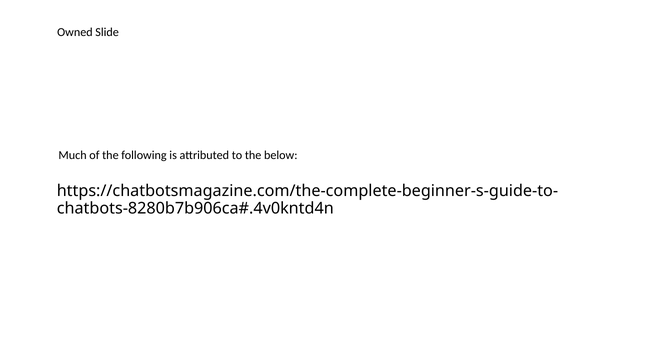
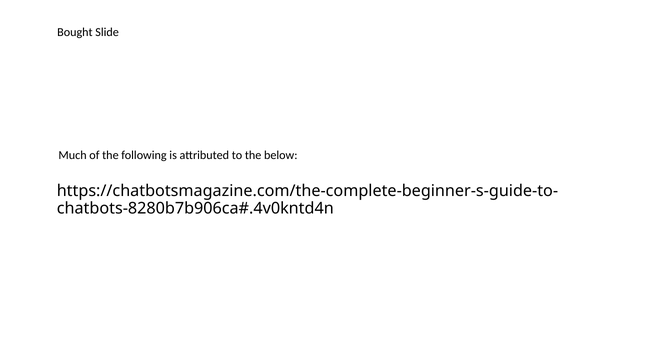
Owned: Owned -> Bought
